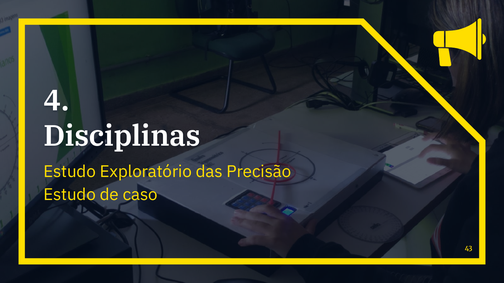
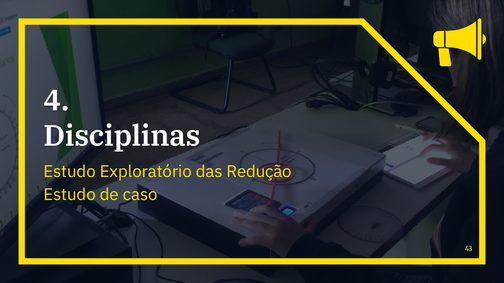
Precisão: Precisão -> Redução
